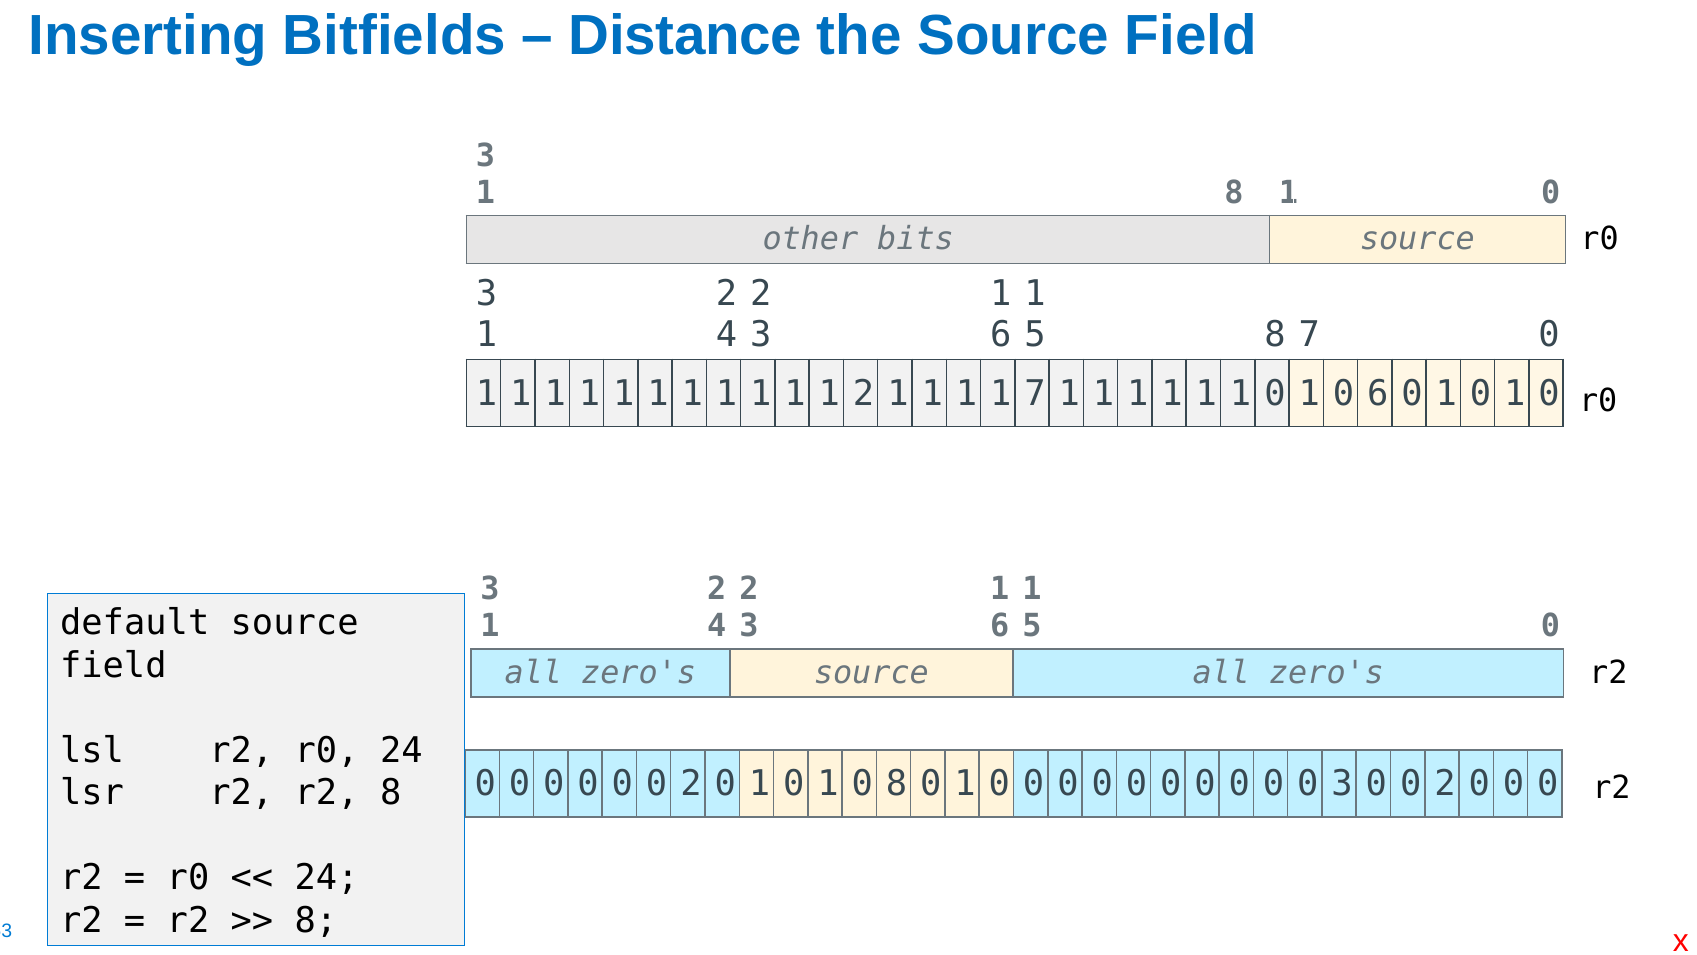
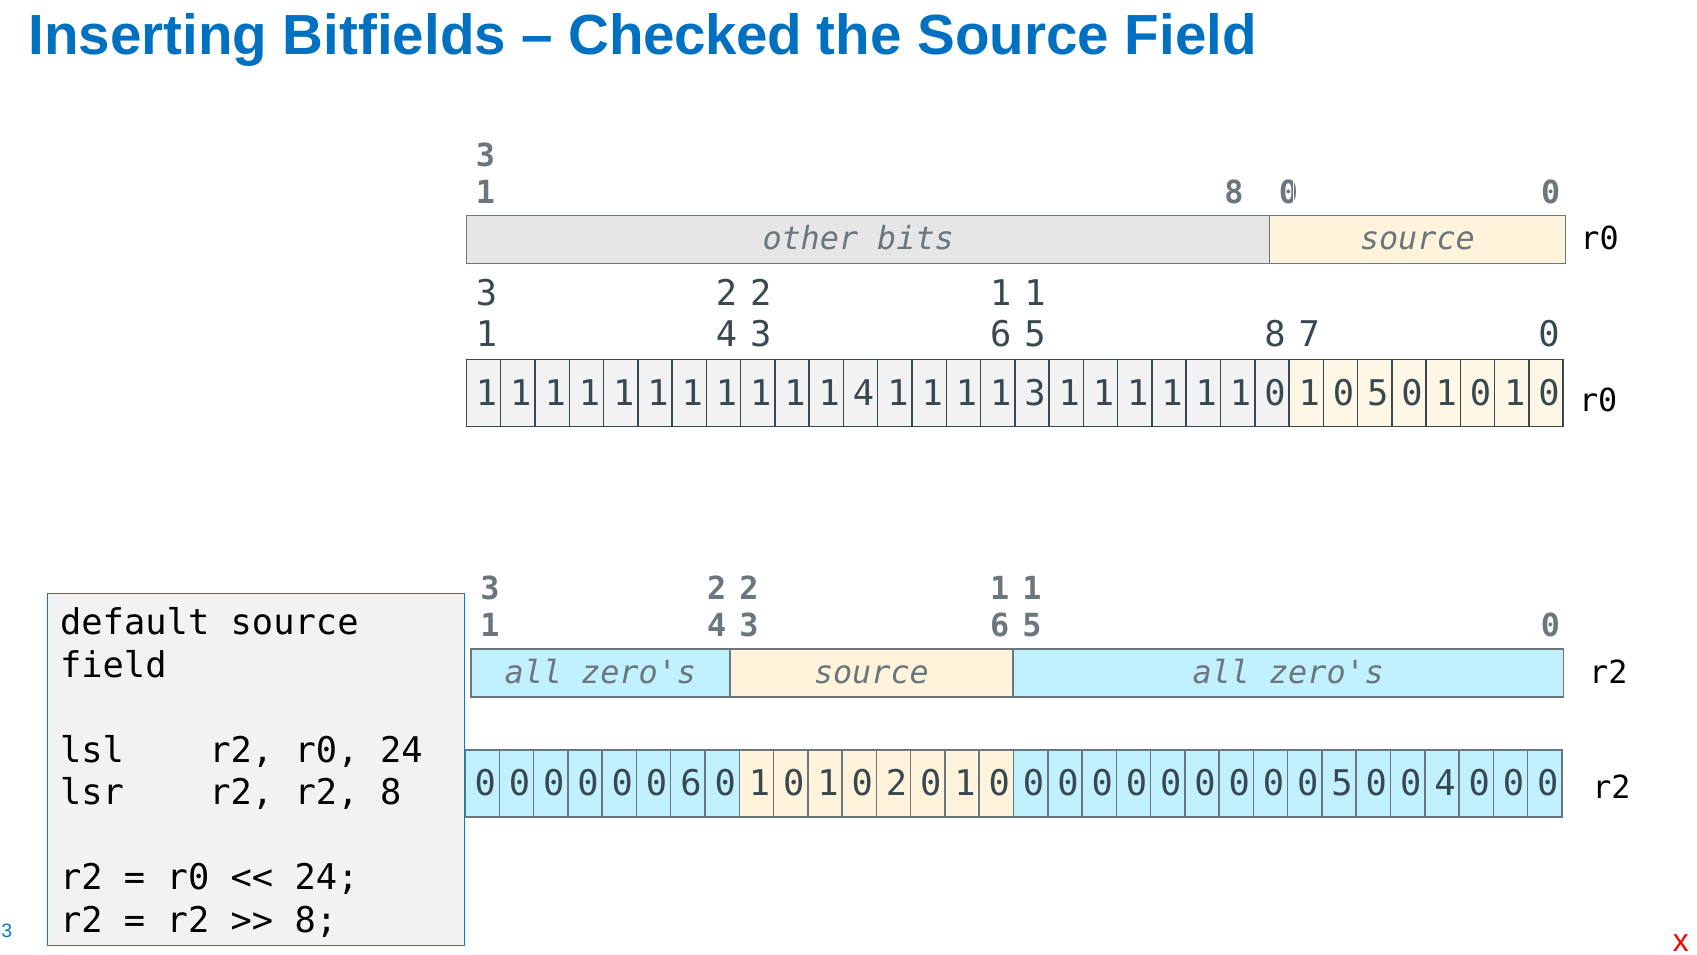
Distance: Distance -> Checked
8 1: 1 -> 0
1 1 2: 2 -> 4
1 7: 7 -> 3
1 0 6: 6 -> 5
0 0 0 2: 2 -> 6
0 8: 8 -> 2
3 at (1342, 784): 3 -> 5
2 at (1445, 784): 2 -> 4
